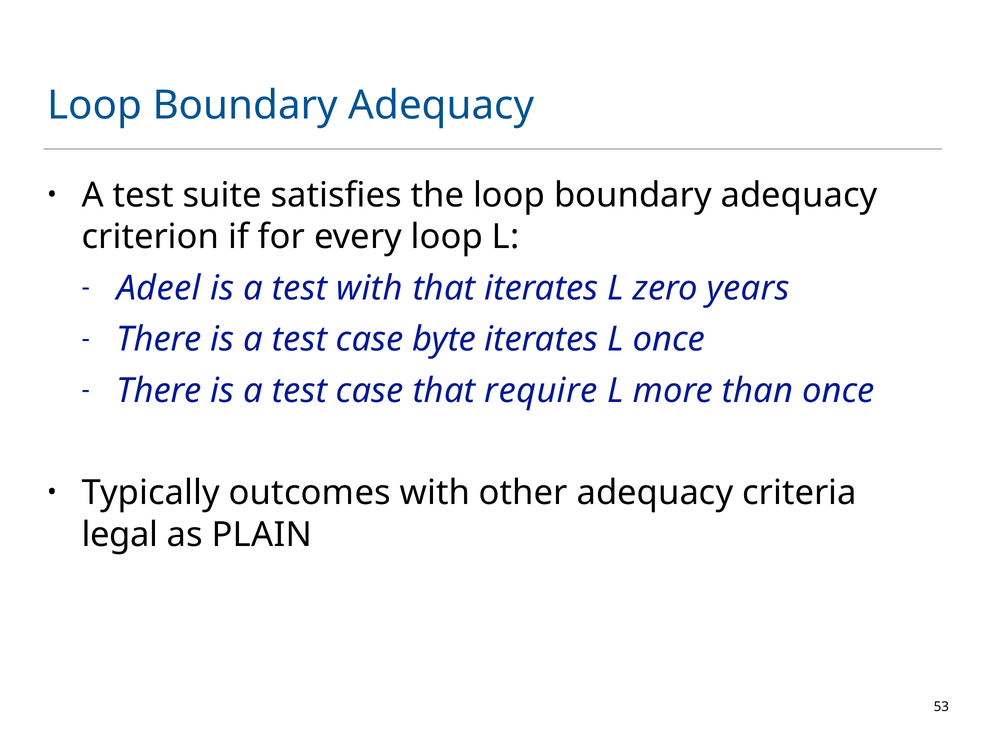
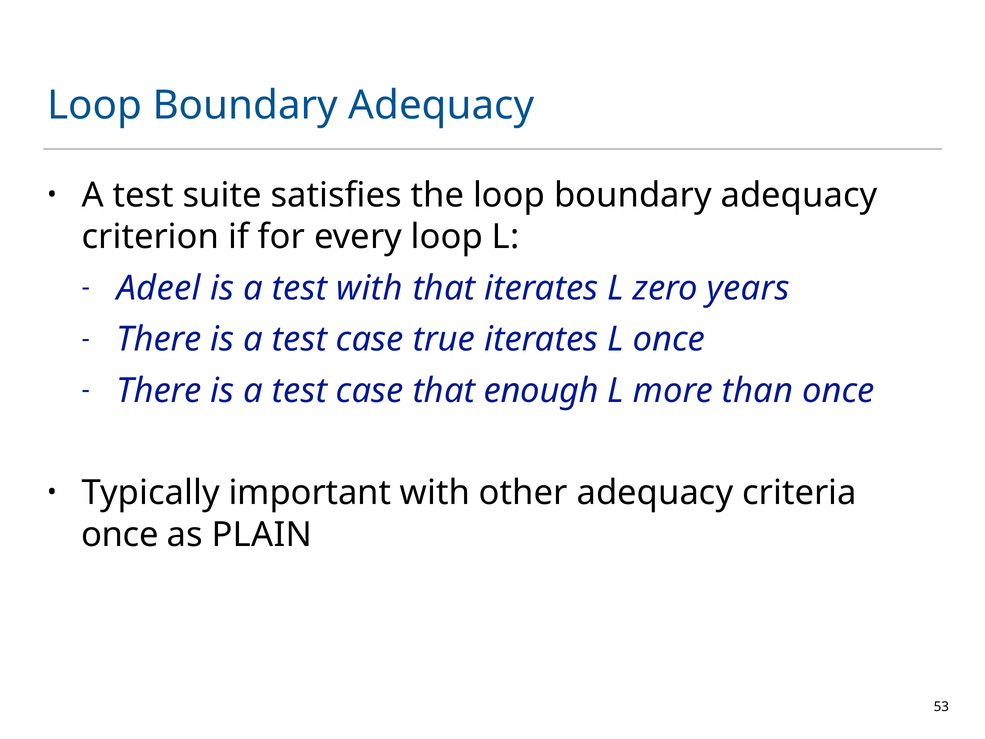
byte: byte -> true
require: require -> enough
outcomes: outcomes -> important
legal at (120, 534): legal -> once
